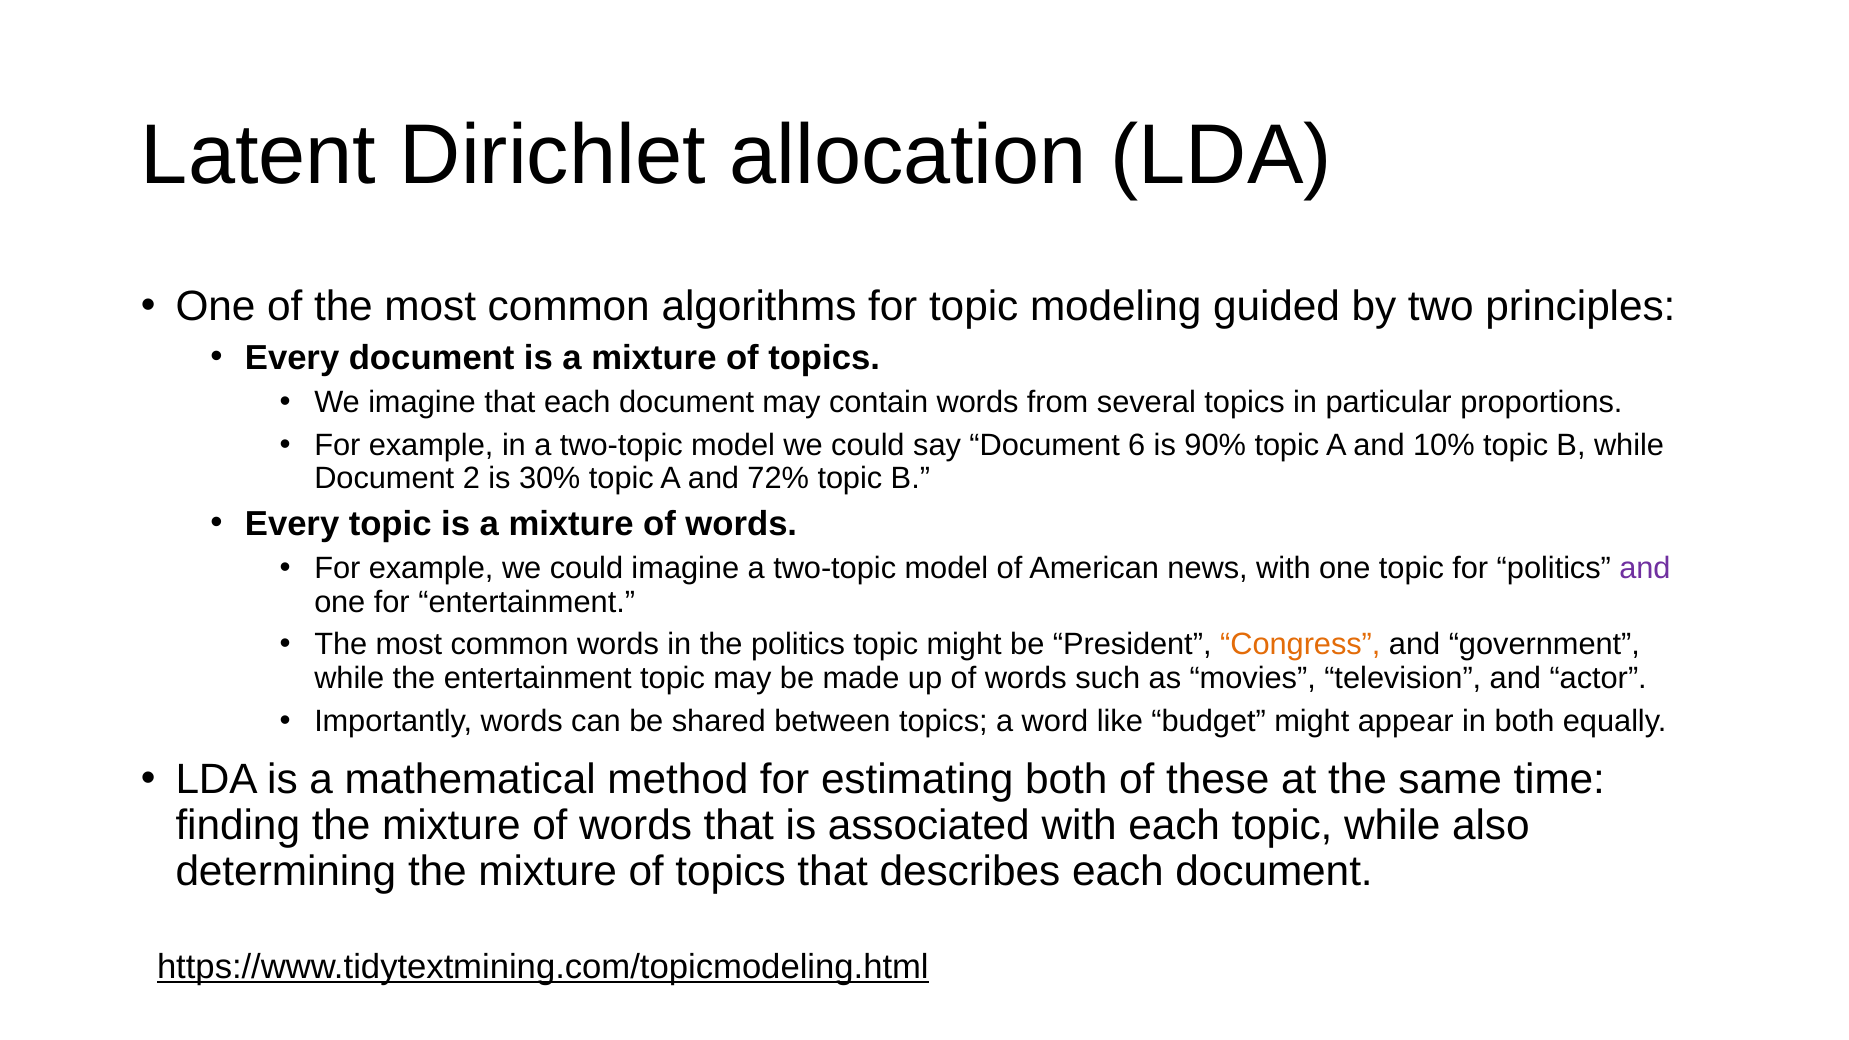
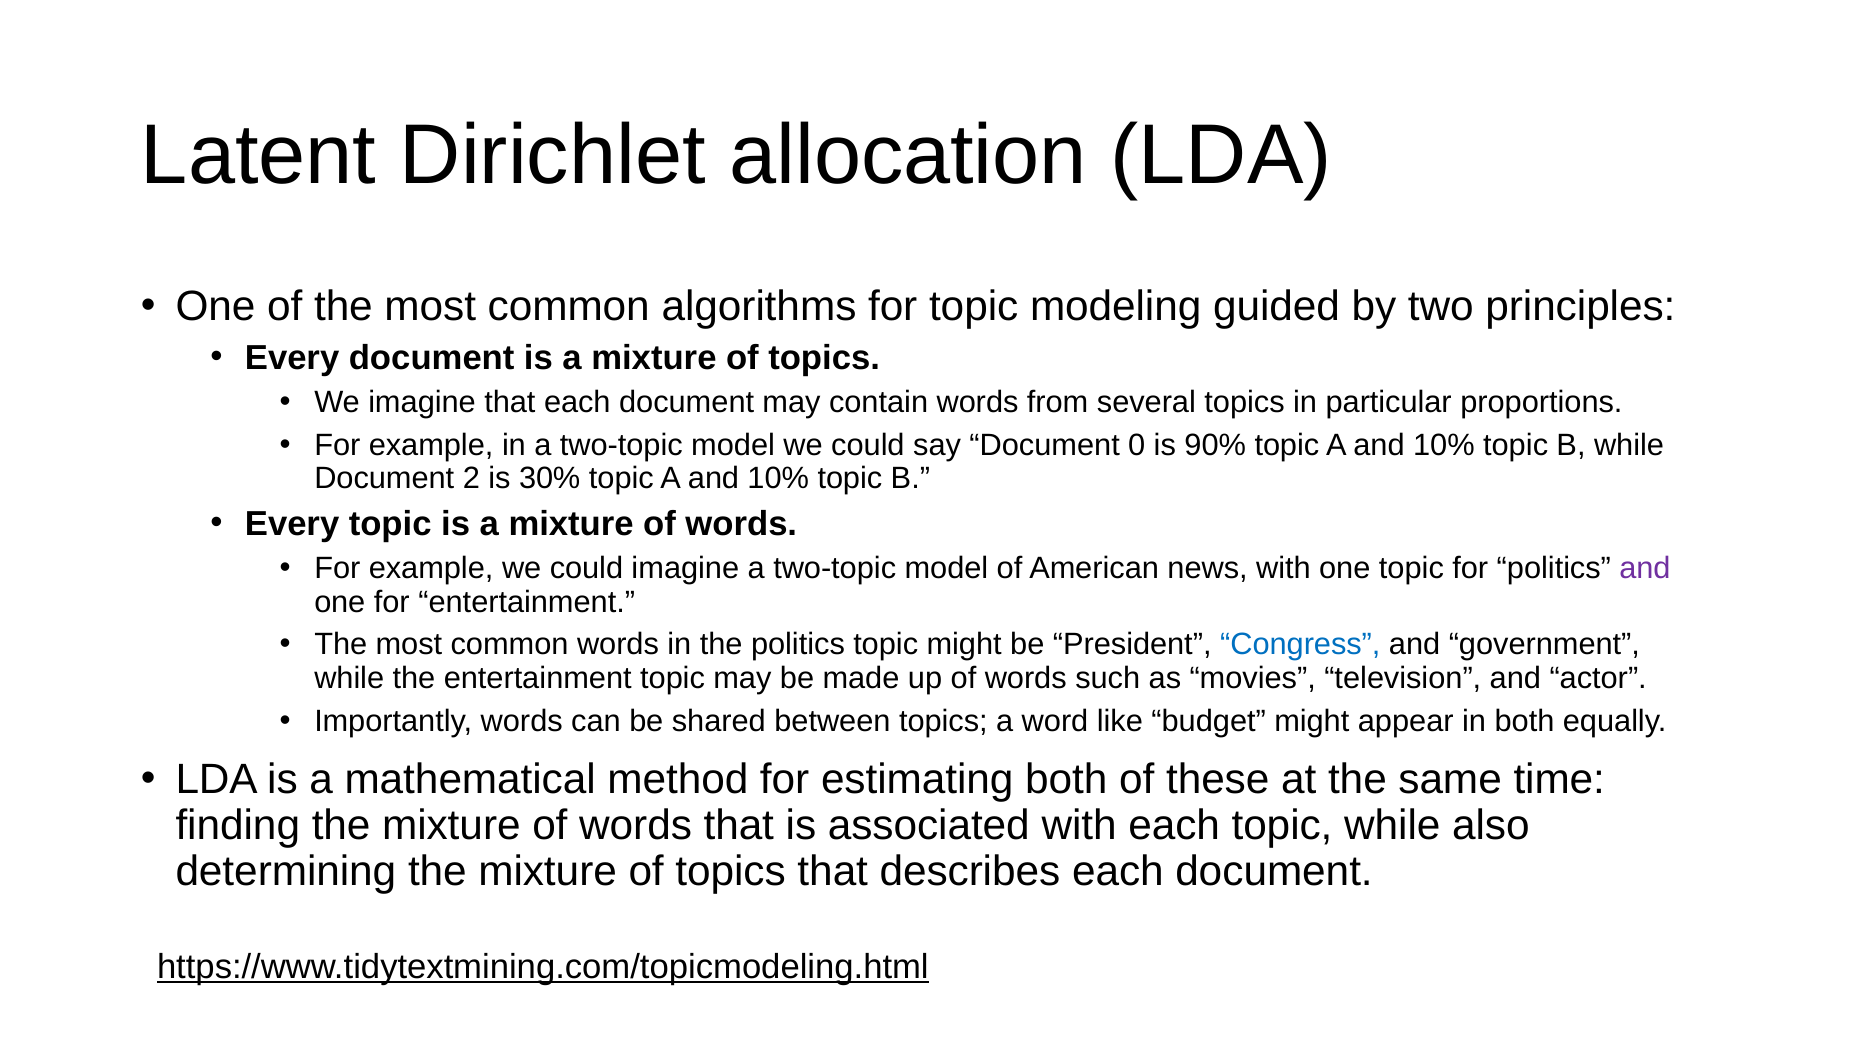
6: 6 -> 0
72% at (778, 479): 72% -> 10%
Congress colour: orange -> blue
